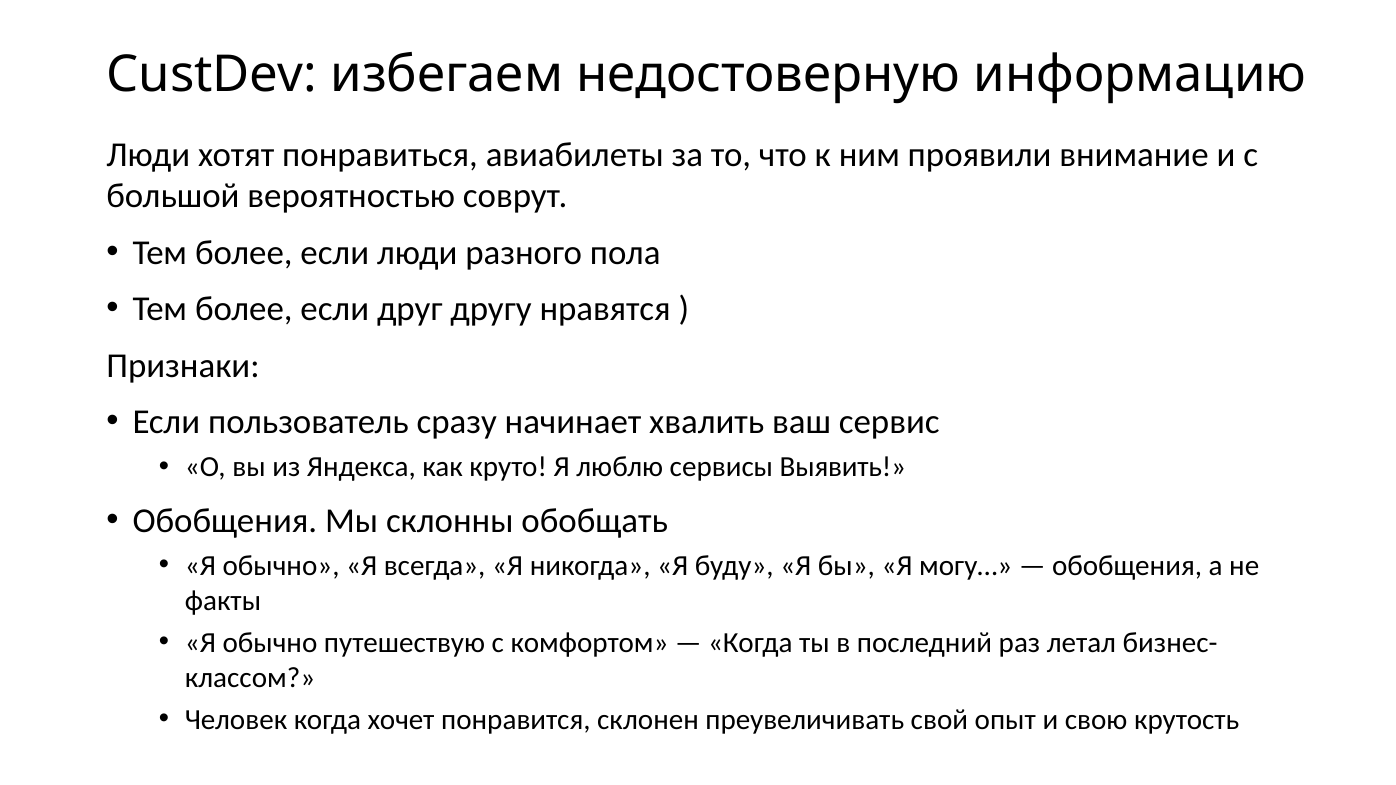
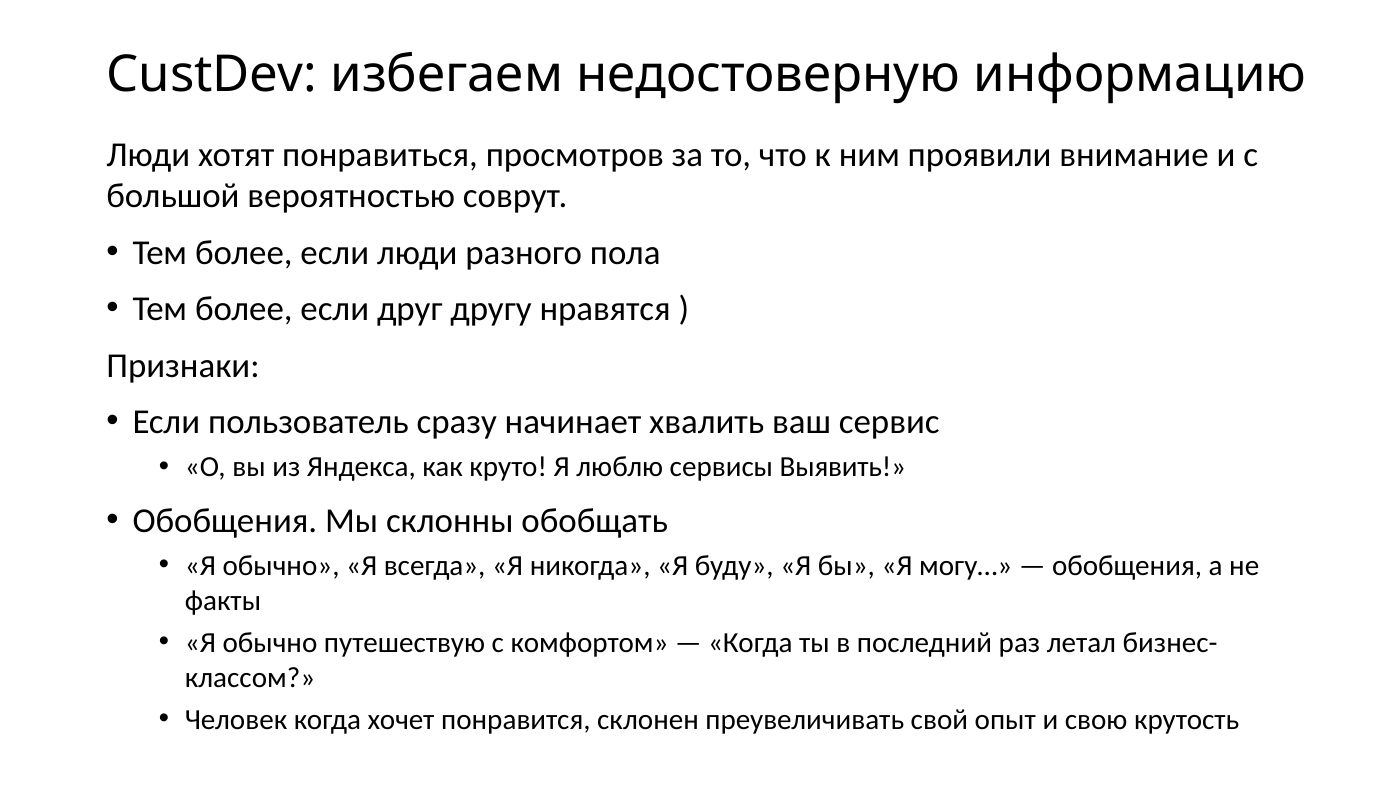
авиабилеты: авиабилеты -> просмотров
